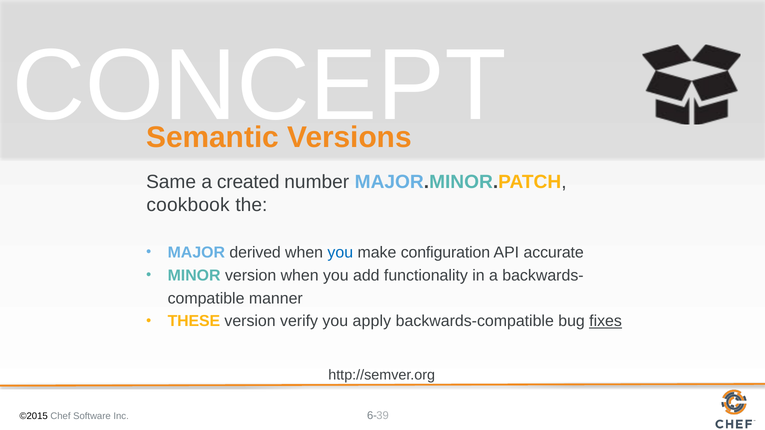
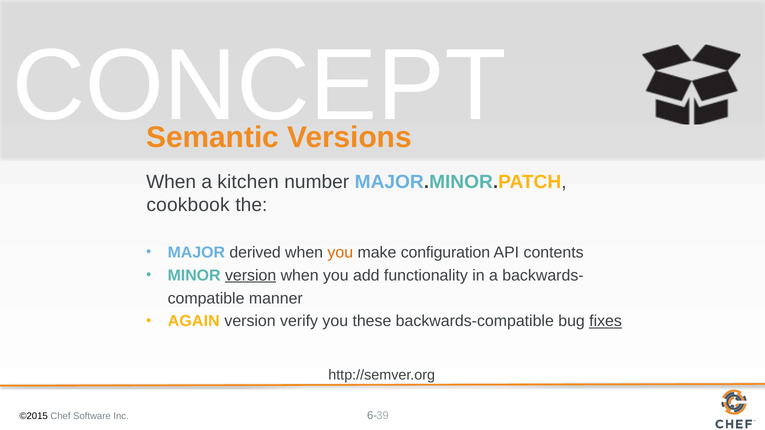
Same at (171, 182): Same -> When
created: created -> kitchen
you at (340, 253) colour: blue -> orange
accurate: accurate -> contents
version at (251, 276) underline: none -> present
THESE: THESE -> AGAIN
apply: apply -> these
